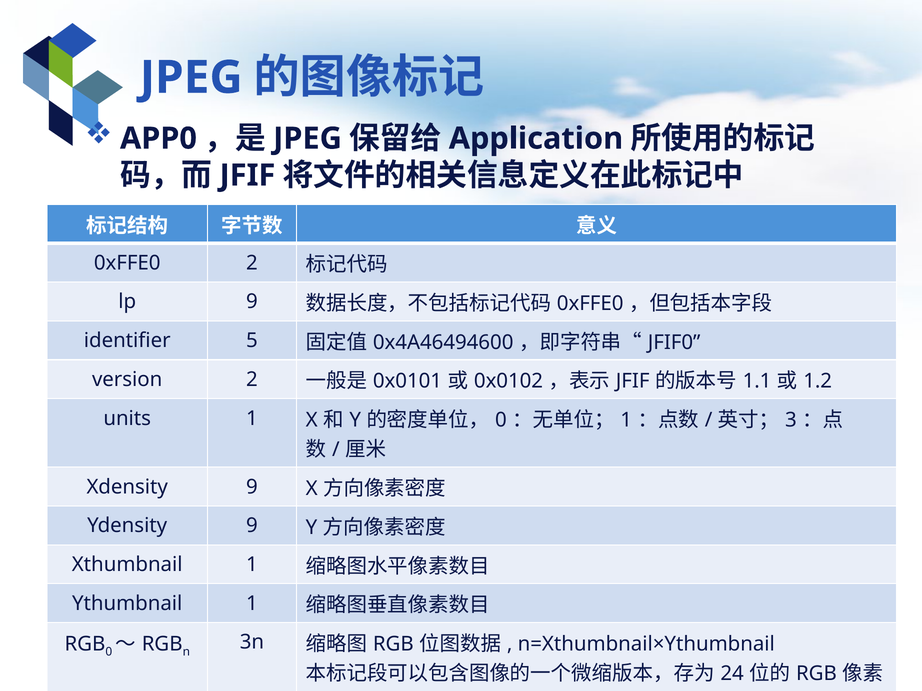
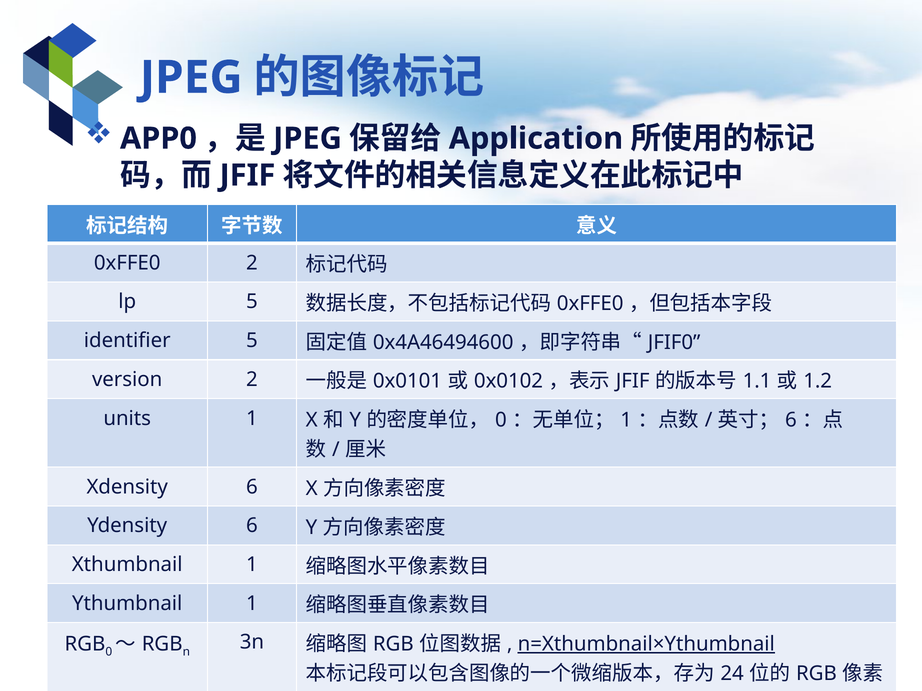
lp 9: 9 -> 5
3 at (791, 420): 3 -> 6
Xdensity 9: 9 -> 6
Ydensity 9: 9 -> 6
n=Xthumbnail×Ythumbnail underline: none -> present
